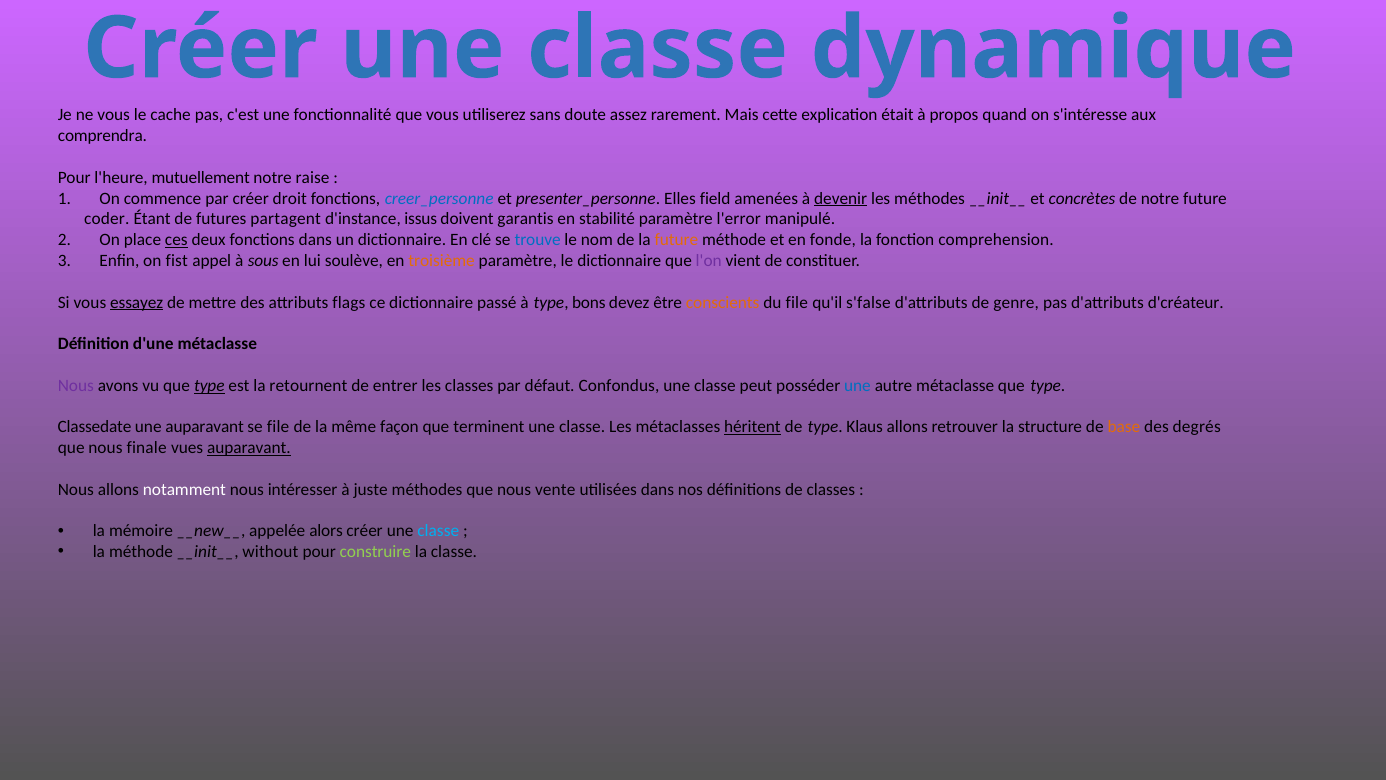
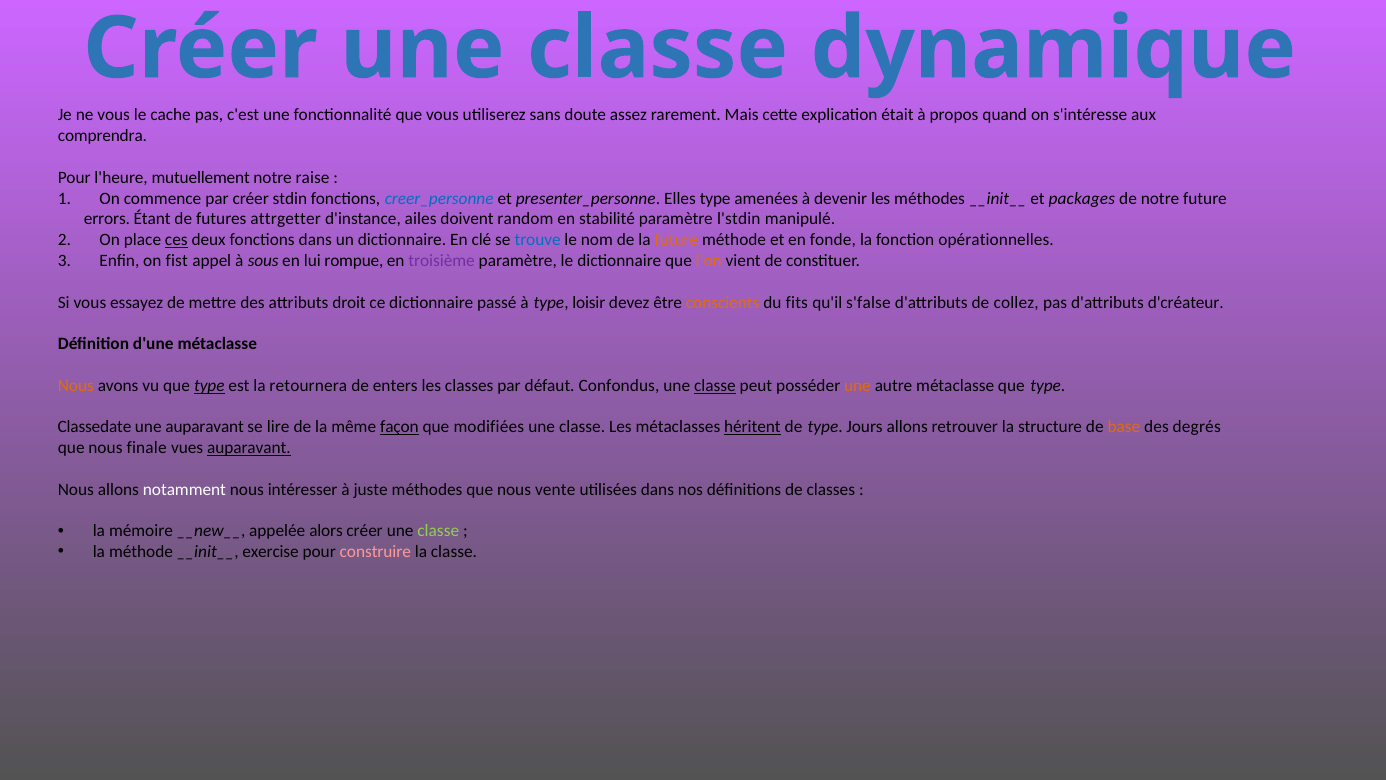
droit: droit -> stdin
Elles field: field -> type
devenir underline: present -> none
concrètes: concrètes -> packages
coder: coder -> errors
partagent: partagent -> attrgetter
issus: issus -> ailes
garantis: garantis -> random
l'error: l'error -> l'stdin
comprehension: comprehension -> opérationnelles
soulève: soulève -> rompue
troisième colour: orange -> purple
l'on colour: purple -> orange
essayez underline: present -> none
flags: flags -> droit
bons: bons -> loisir
du file: file -> fits
genre: genre -> collez
Nous at (76, 385) colour: purple -> orange
retournent: retournent -> retournera
entrer: entrer -> enters
classe at (715, 385) underline: none -> present
une at (857, 385) colour: blue -> orange
se file: file -> lire
façon underline: none -> present
terminent: terminent -> modifiées
Klaus: Klaus -> Jours
classe at (438, 531) colour: light blue -> light green
without: without -> exercise
construire colour: light green -> pink
